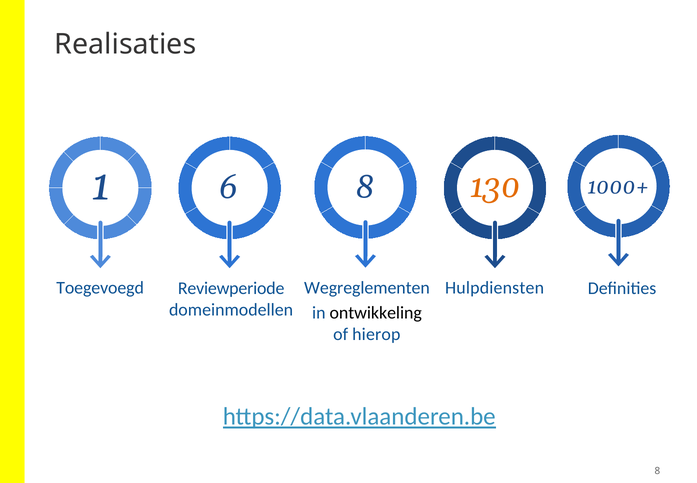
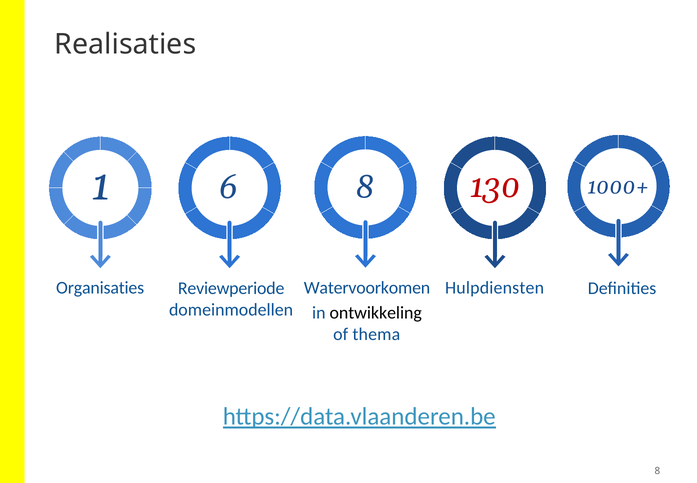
130 colour: orange -> red
Toegevoegd: Toegevoegd -> Organisaties
Wegreglementen: Wegreglementen -> Watervoorkomen
hierop: hierop -> thema
